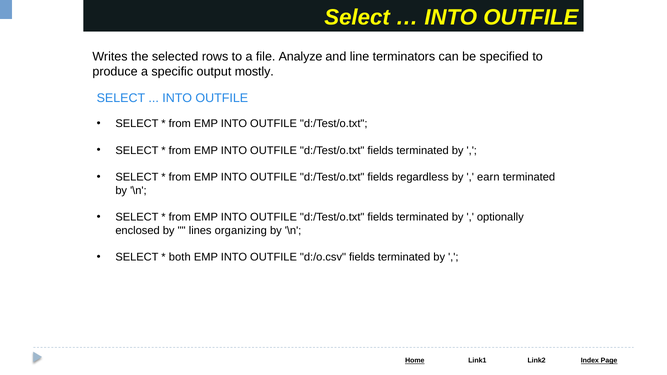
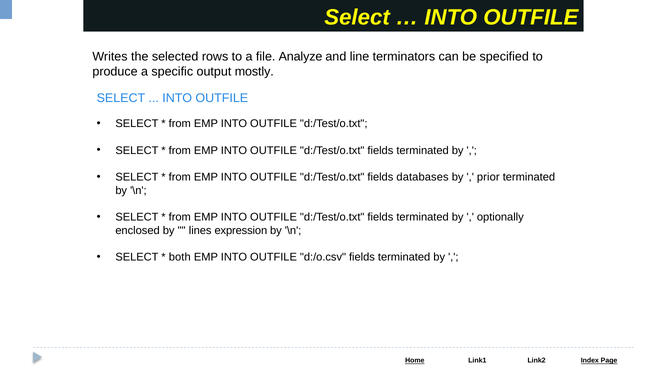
regardless: regardless -> databases
earn: earn -> prior
organizing: organizing -> expression
